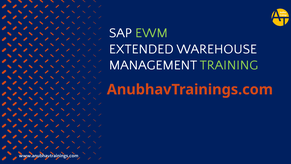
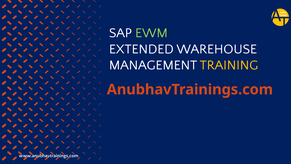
TRAINING colour: light green -> yellow
